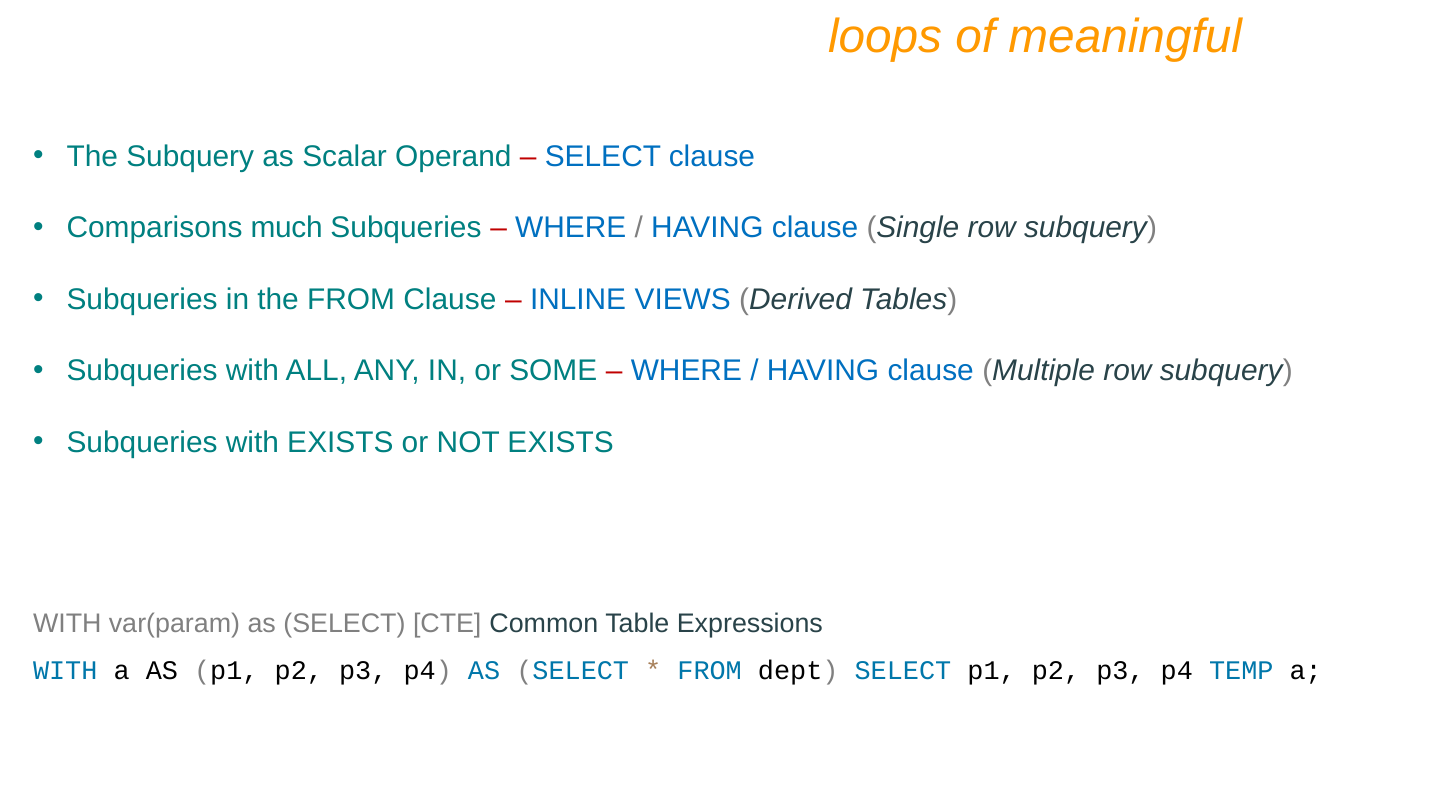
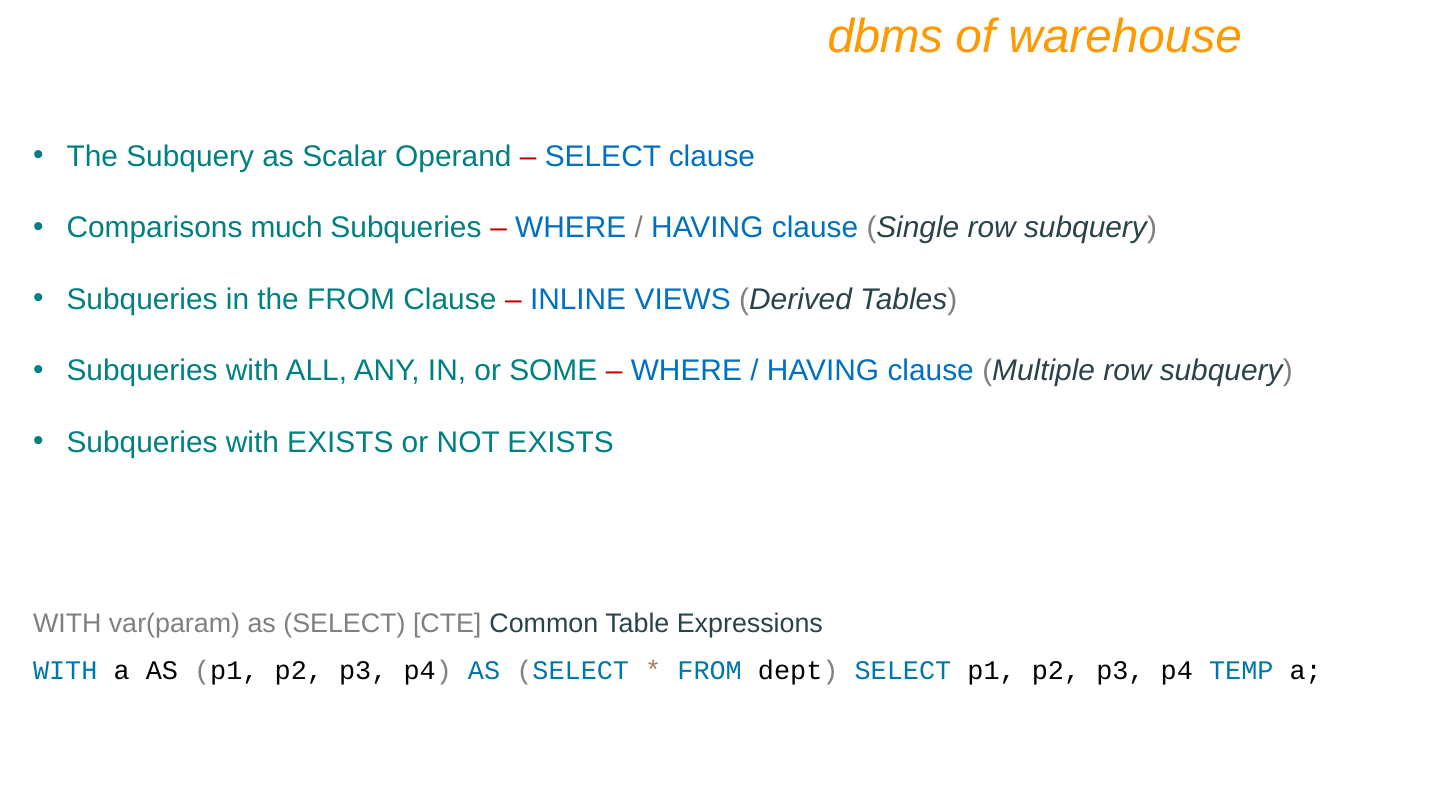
loops: loops -> dbms
meaningful: meaningful -> warehouse
